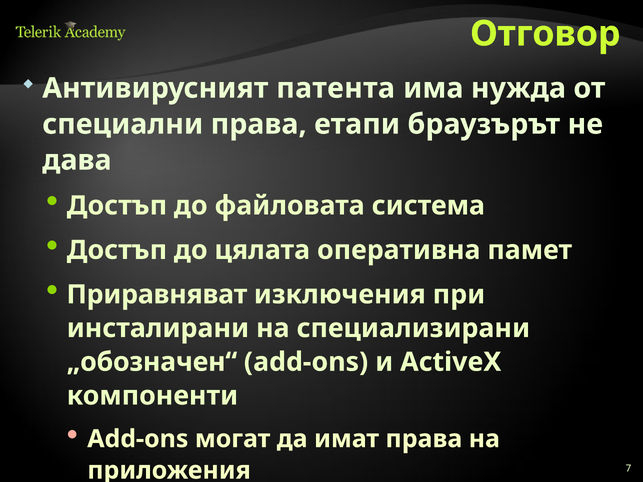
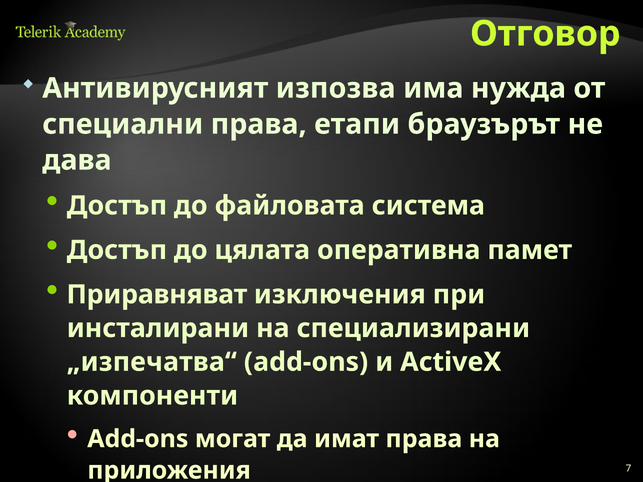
патента: патента -> изпозва
„обозначен“: „обозначен“ -> „изпечатва“
